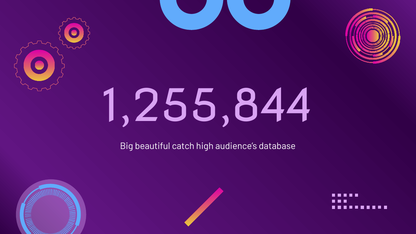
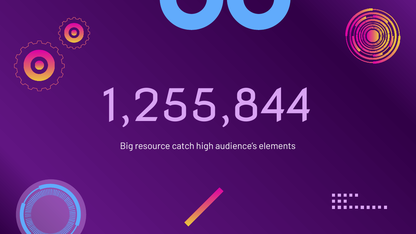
beautiful: beautiful -> resource
database: database -> elements
